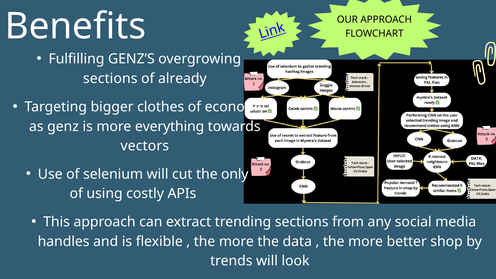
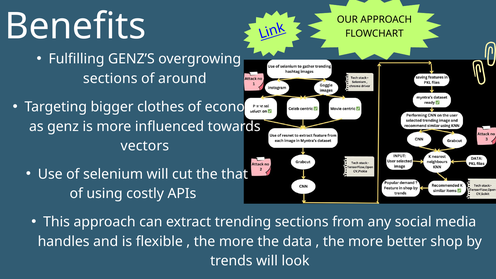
already: already -> around
everything: everything -> influenced
only: only -> that
